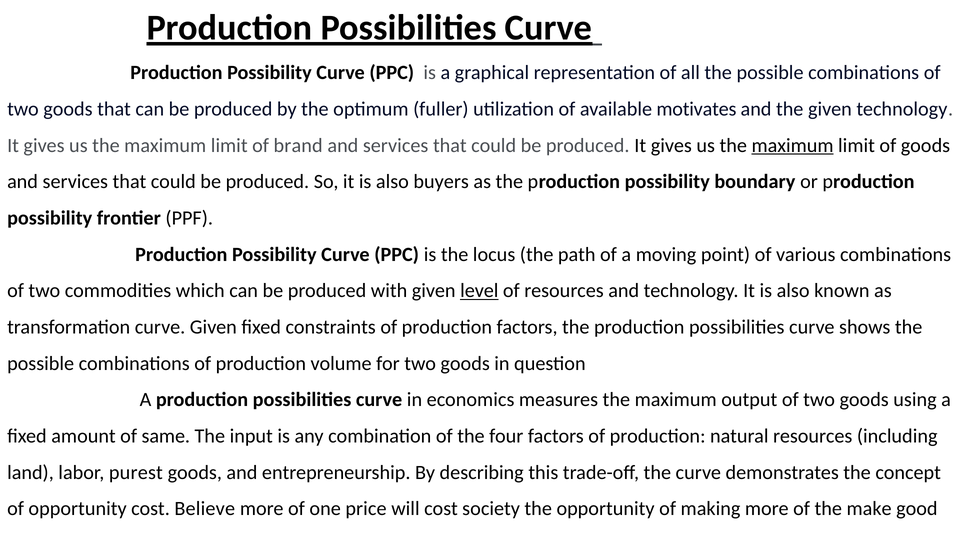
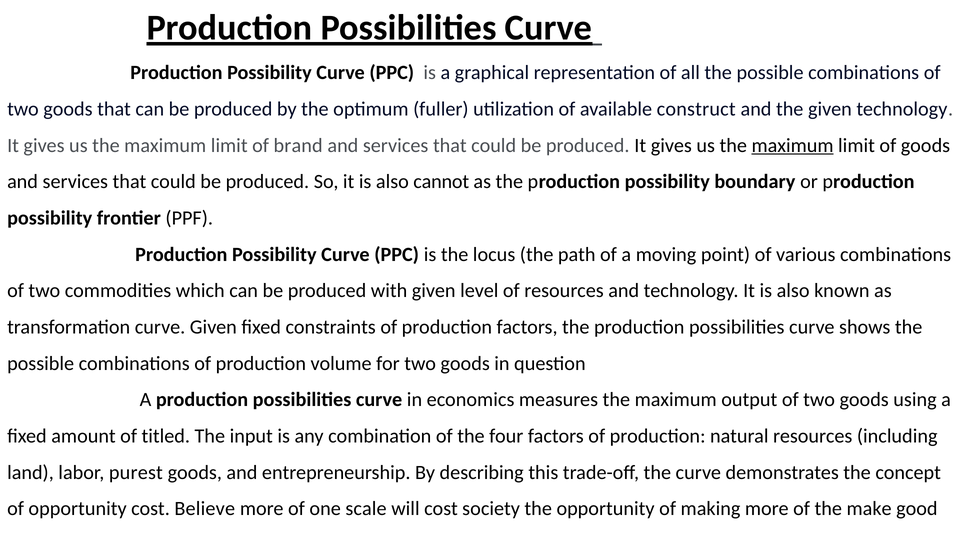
motivates: motivates -> construct
buyers: buyers -> cannot
level underline: present -> none
same: same -> titled
price: price -> scale
